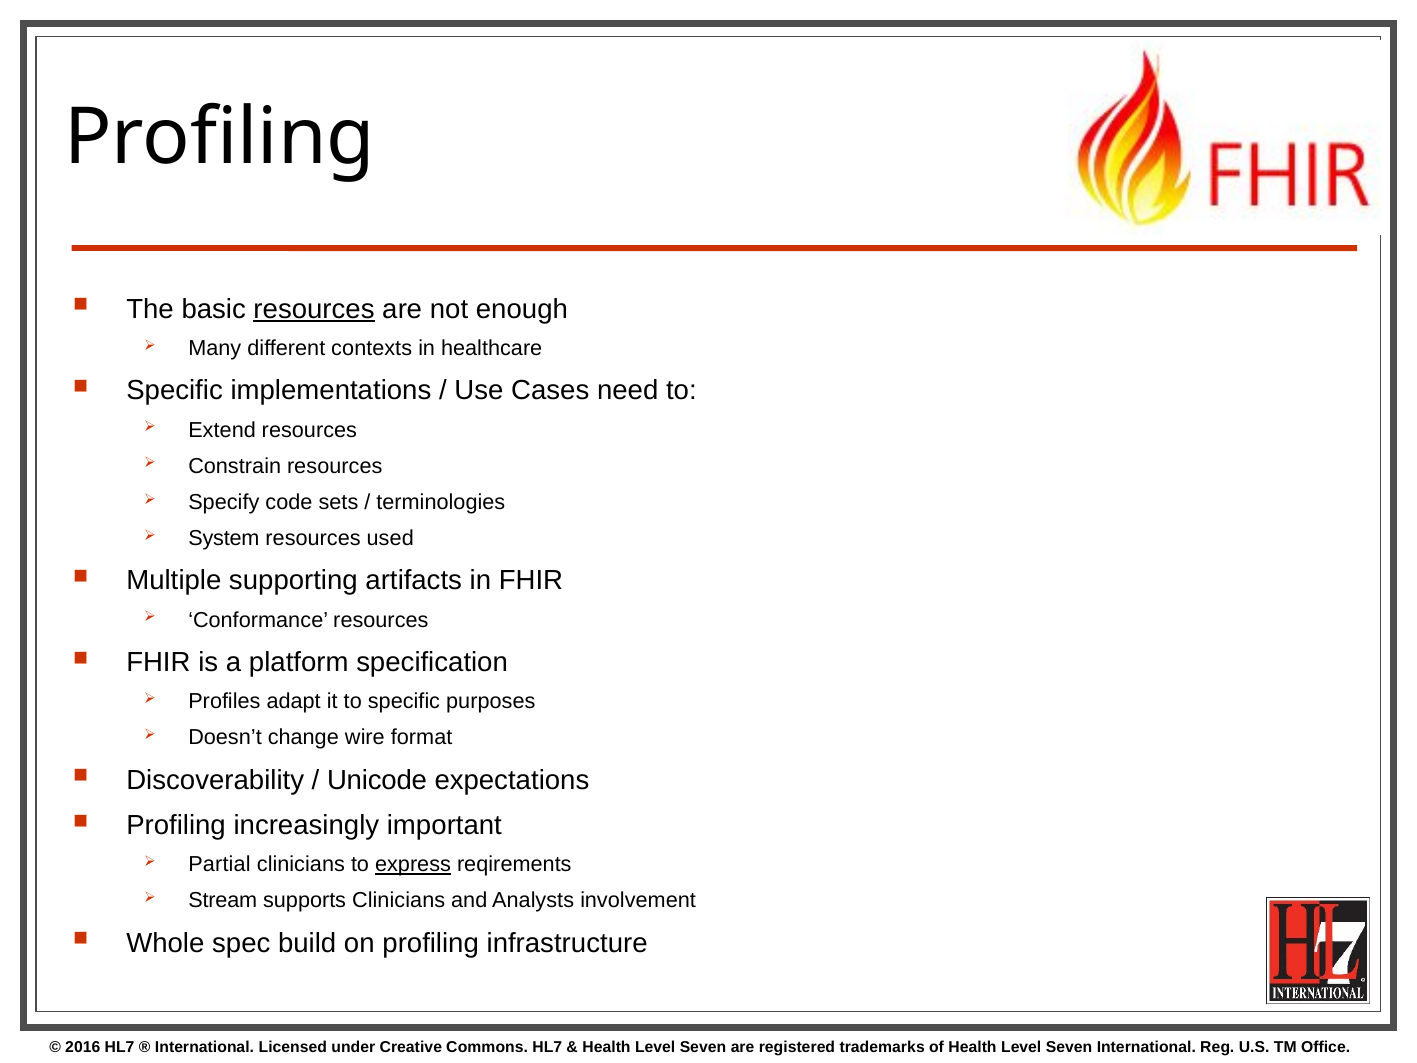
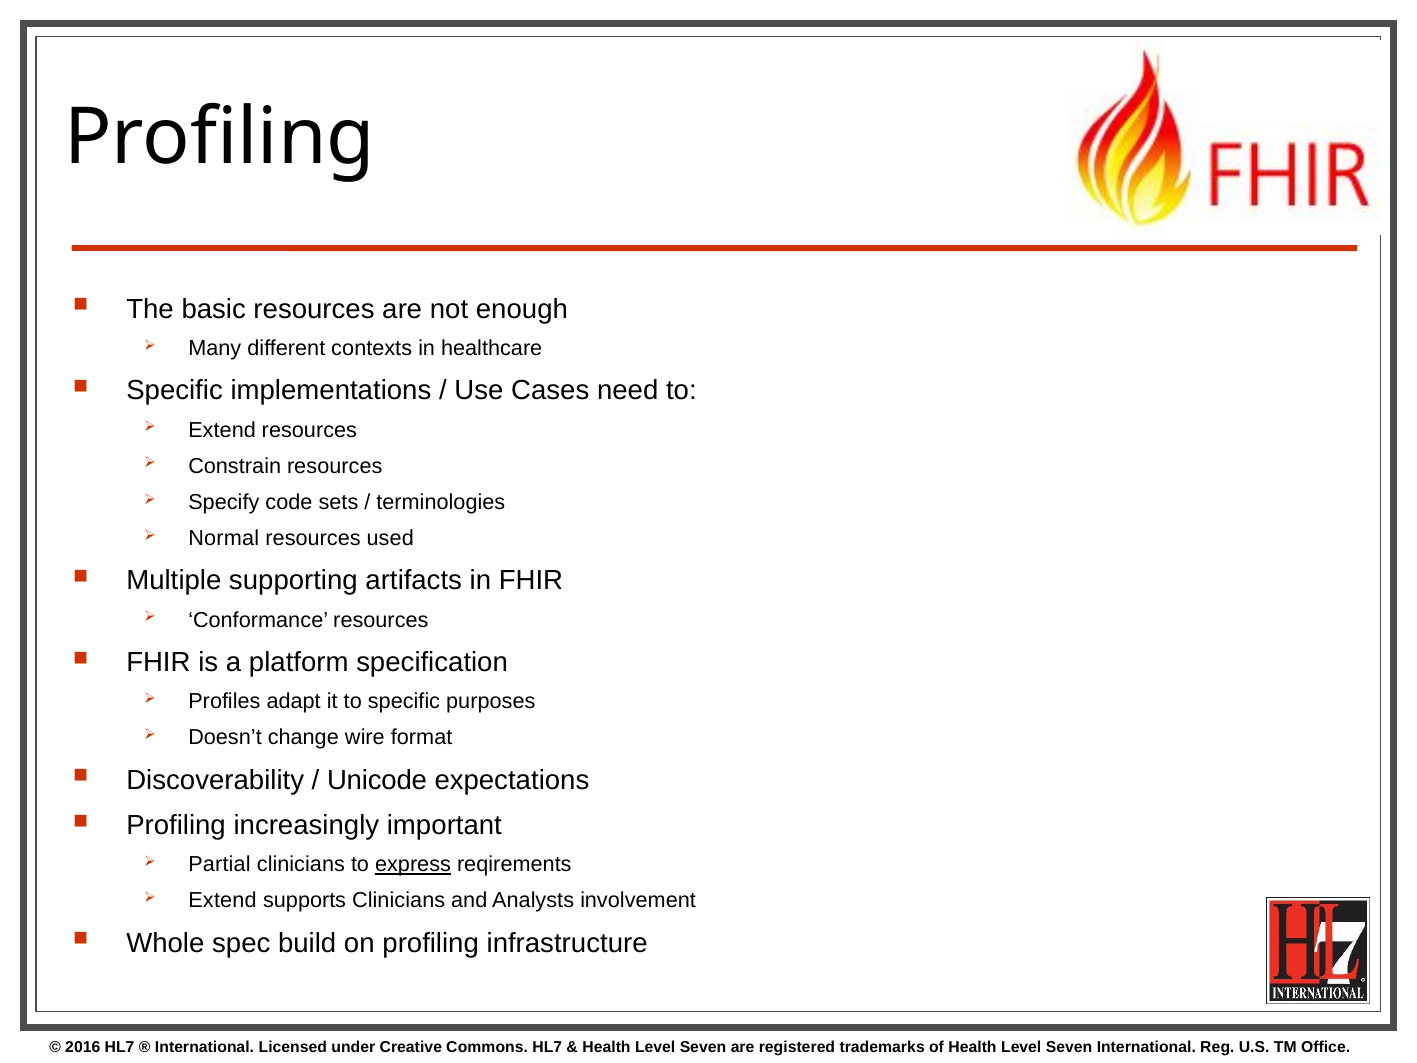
resources at (314, 309) underline: present -> none
System: System -> Normal
Stream at (223, 901): Stream -> Extend
